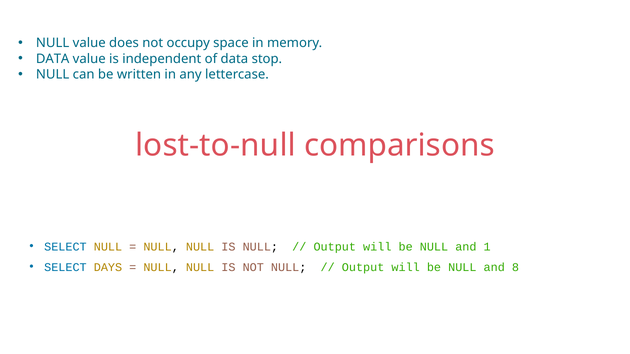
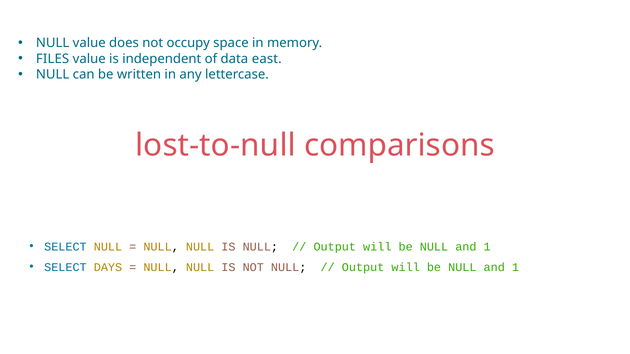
DATA at (53, 59): DATA -> FILES
stop: stop -> east
8 at (515, 267): 8 -> 1
